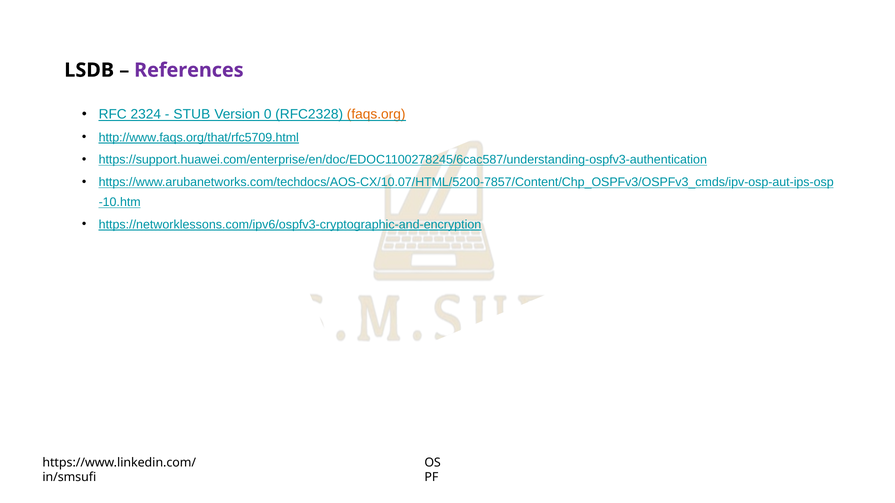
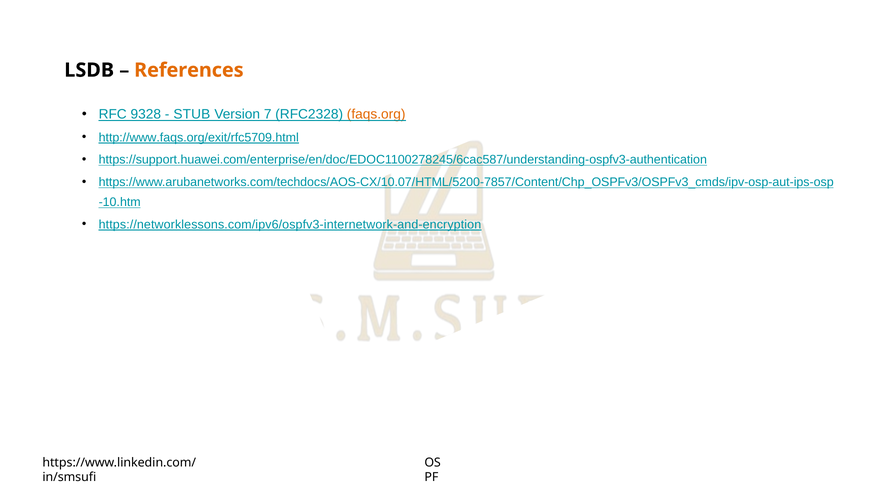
References colour: purple -> orange
2324: 2324 -> 9328
0: 0 -> 7
http://www.faqs.org/that/rfc5709.html: http://www.faqs.org/that/rfc5709.html -> http://www.faqs.org/exit/rfc5709.html
https://networklessons.com/ipv6/ospfv3-cryptographic-and-encryption: https://networklessons.com/ipv6/ospfv3-cryptographic-and-encryption -> https://networklessons.com/ipv6/ospfv3-internetwork-and-encryption
